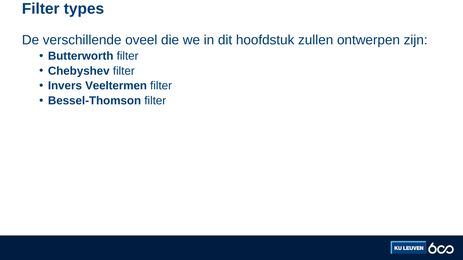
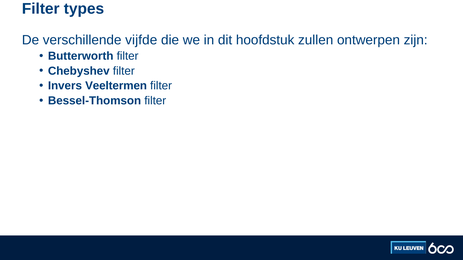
oveel: oveel -> vijfde
